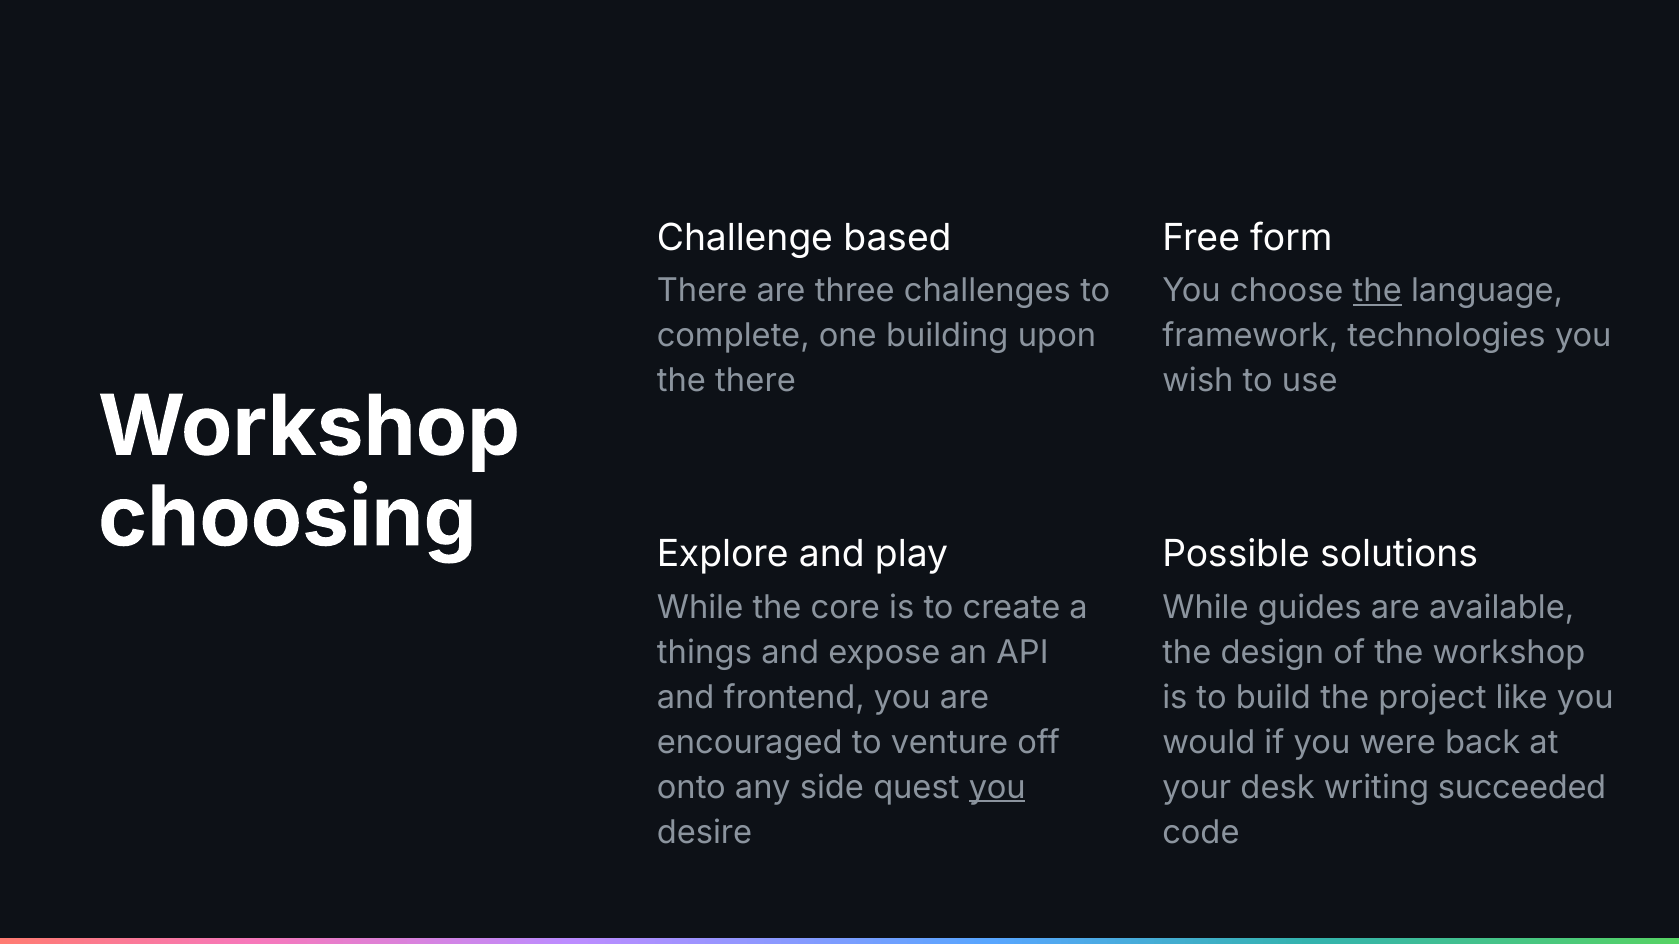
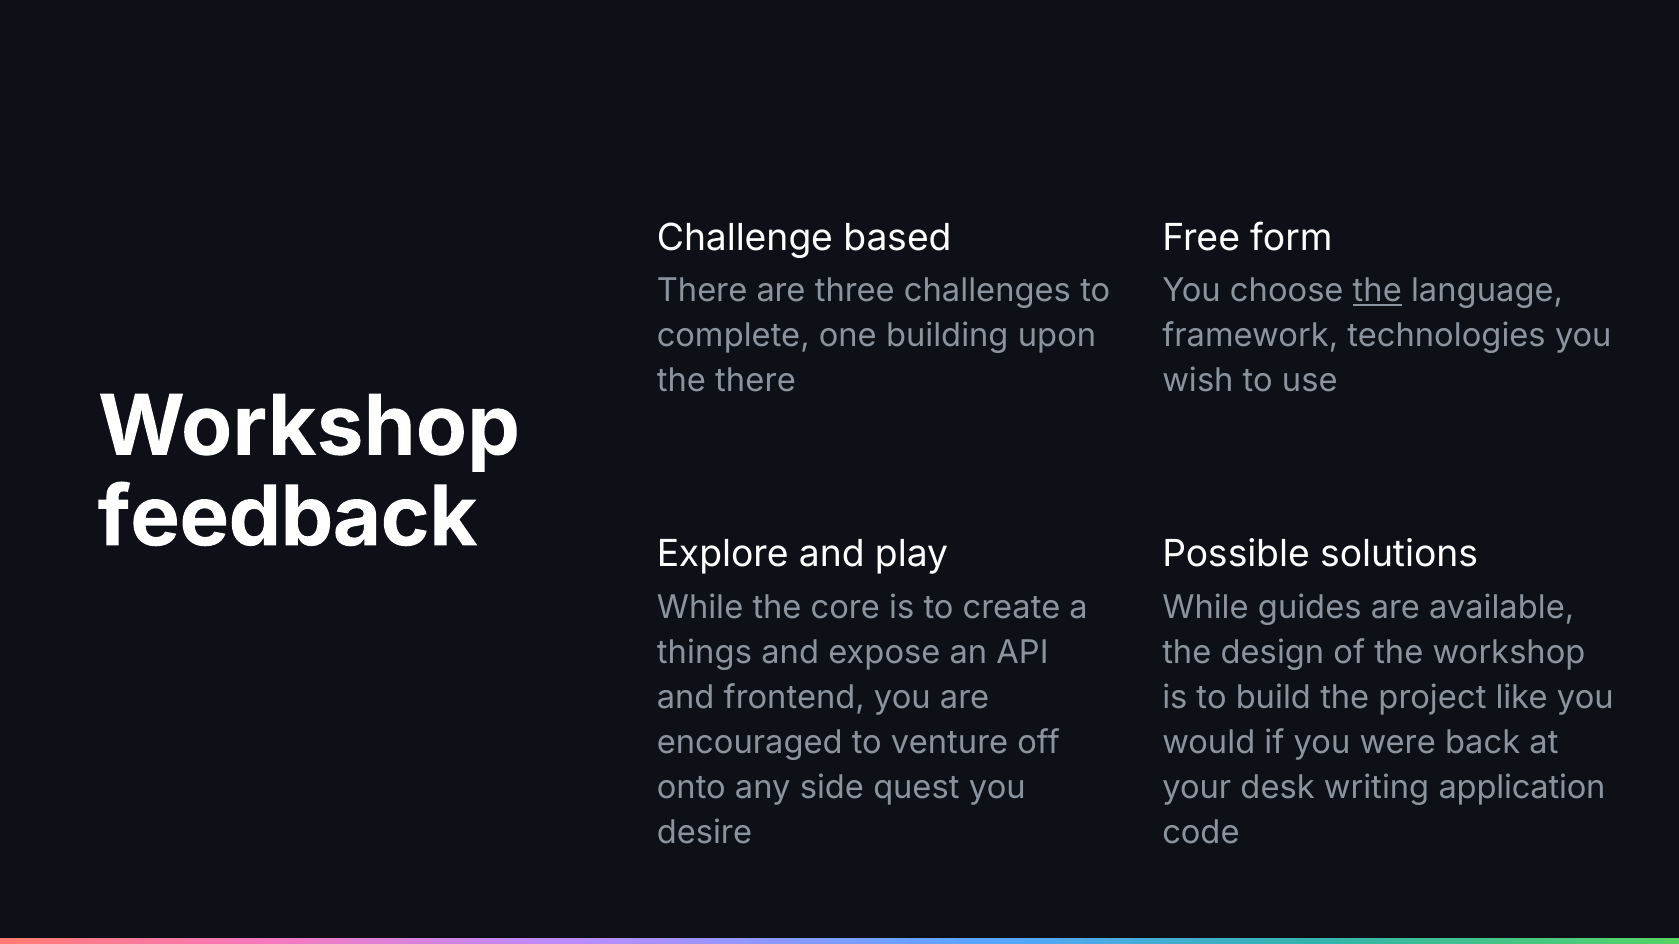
choosing: choosing -> feedback
you at (997, 788) underline: present -> none
succeeded: succeeded -> application
